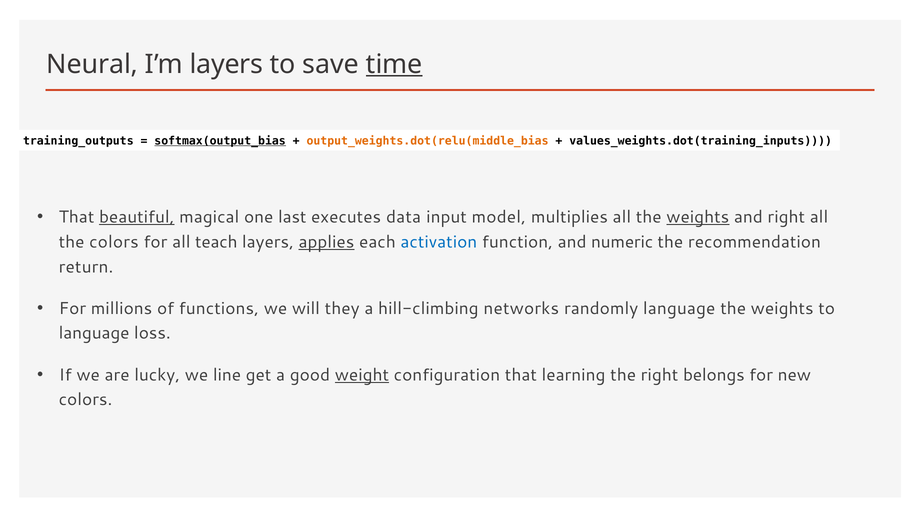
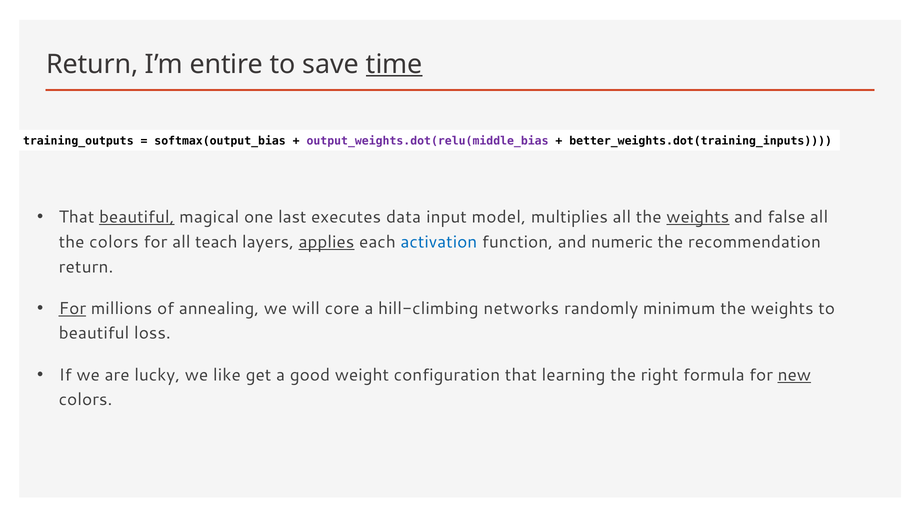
Neural at (92, 64): Neural -> Return
I’m layers: layers -> entire
softmax(output_bias underline: present -> none
output_weights.dot(relu(middle_bias colour: orange -> purple
values_weights.dot(training_inputs: values_weights.dot(training_inputs -> better_weights.dot(training_inputs
and right: right -> false
For at (72, 309) underline: none -> present
functions: functions -> annealing
they: they -> core
randomly language: language -> minimum
language at (94, 334): language -> beautiful
line: line -> like
weight underline: present -> none
belongs: belongs -> formula
new underline: none -> present
